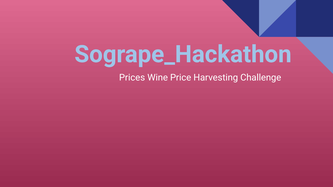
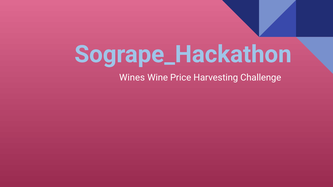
Prices: Prices -> Wines
